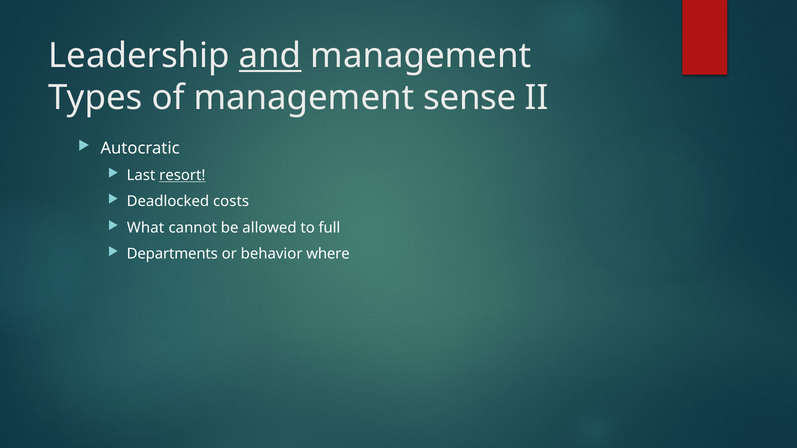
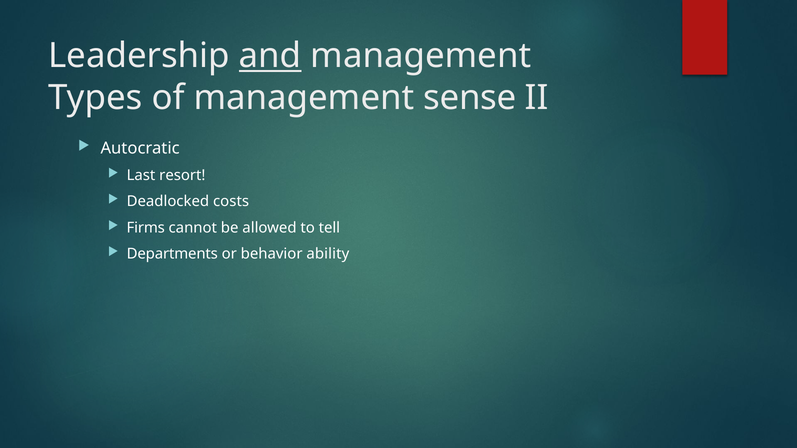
resort underline: present -> none
What: What -> Firms
full: full -> tell
where: where -> ability
